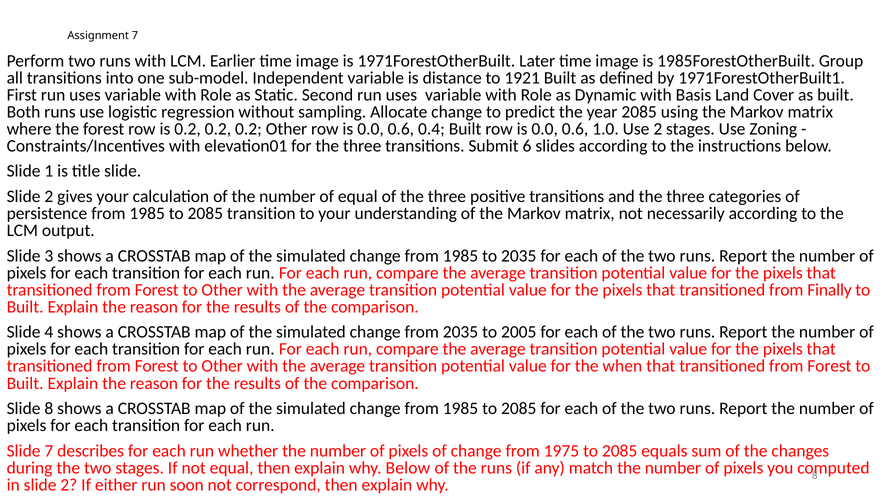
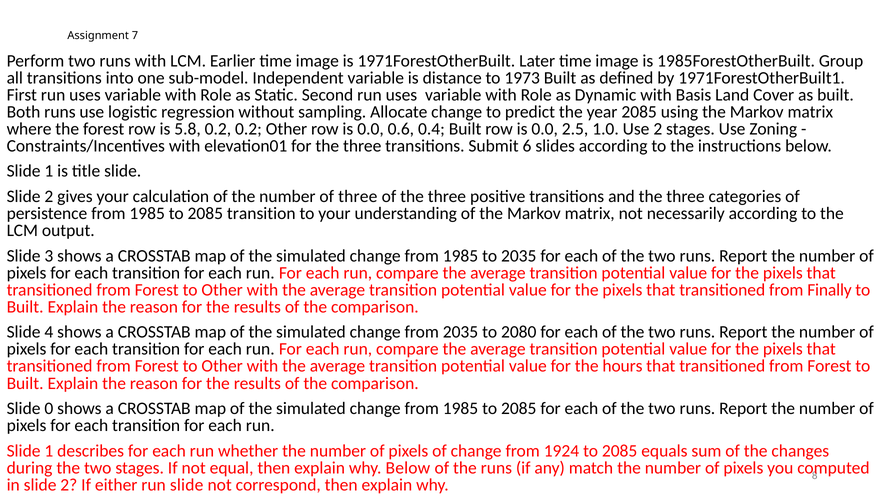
1921: 1921 -> 1973
is 0.2: 0.2 -> 5.8
0.6 at (575, 129): 0.6 -> 2.5
of equal: equal -> three
2005: 2005 -> 2080
when: when -> hours
Slide 8: 8 -> 0
7 at (49, 451): 7 -> 1
1975: 1975 -> 1924
either run soon: soon -> slide
